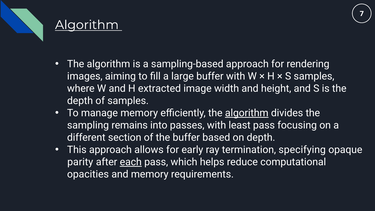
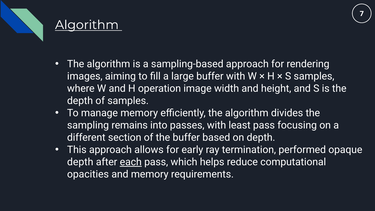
extracted: extracted -> operation
algorithm at (247, 113) underline: present -> none
specifying: specifying -> performed
parity at (80, 162): parity -> depth
